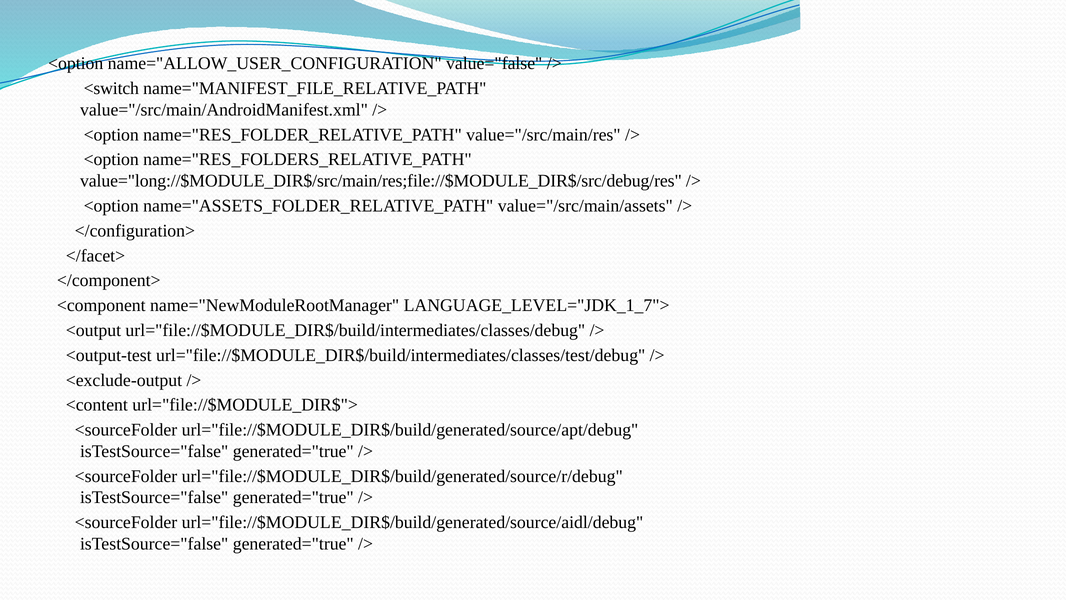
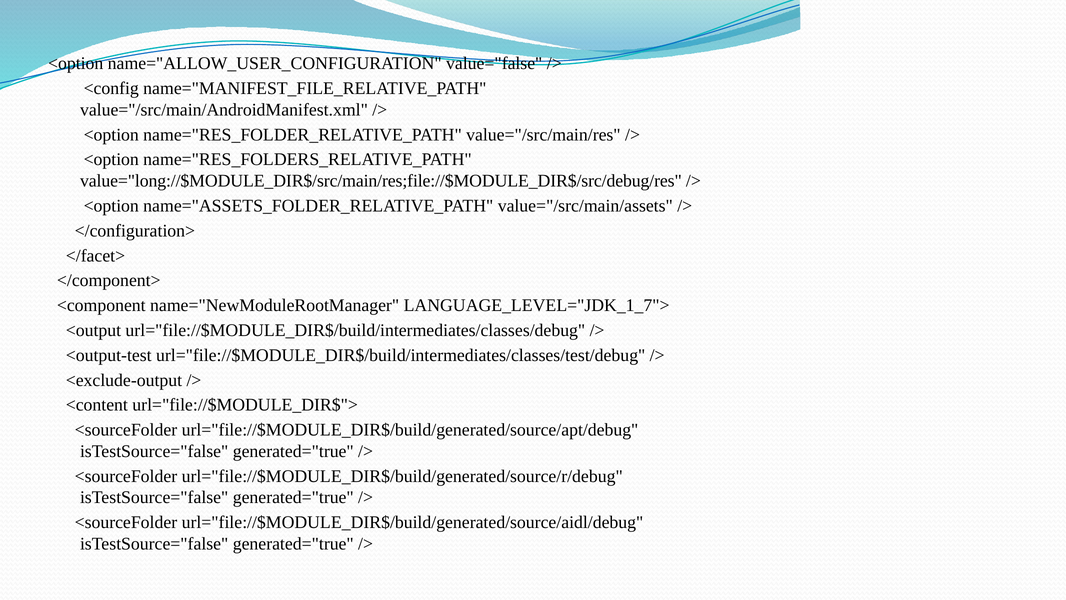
<switch: <switch -> <config
